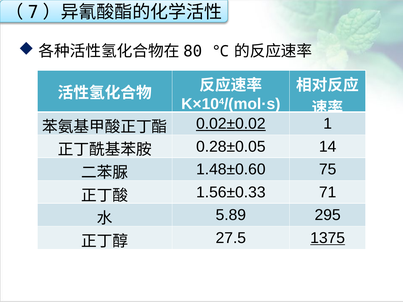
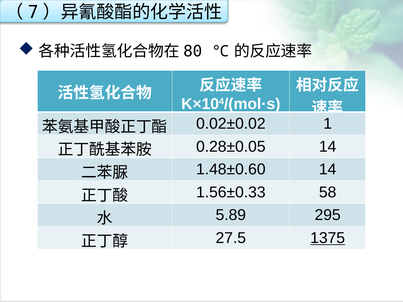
0.02±0.02 underline: present -> none
1.48±0.60 75: 75 -> 14
71: 71 -> 58
